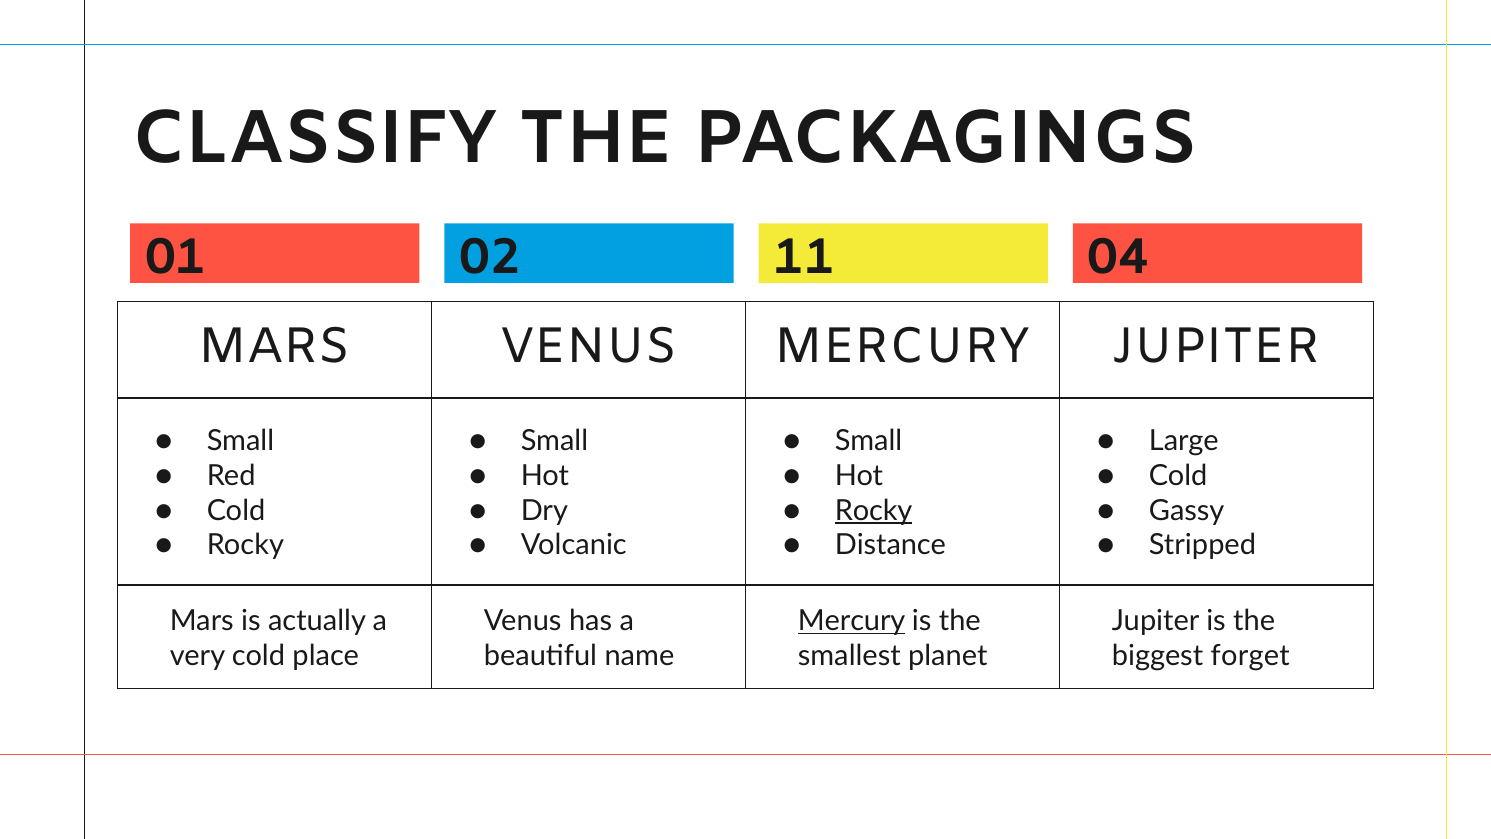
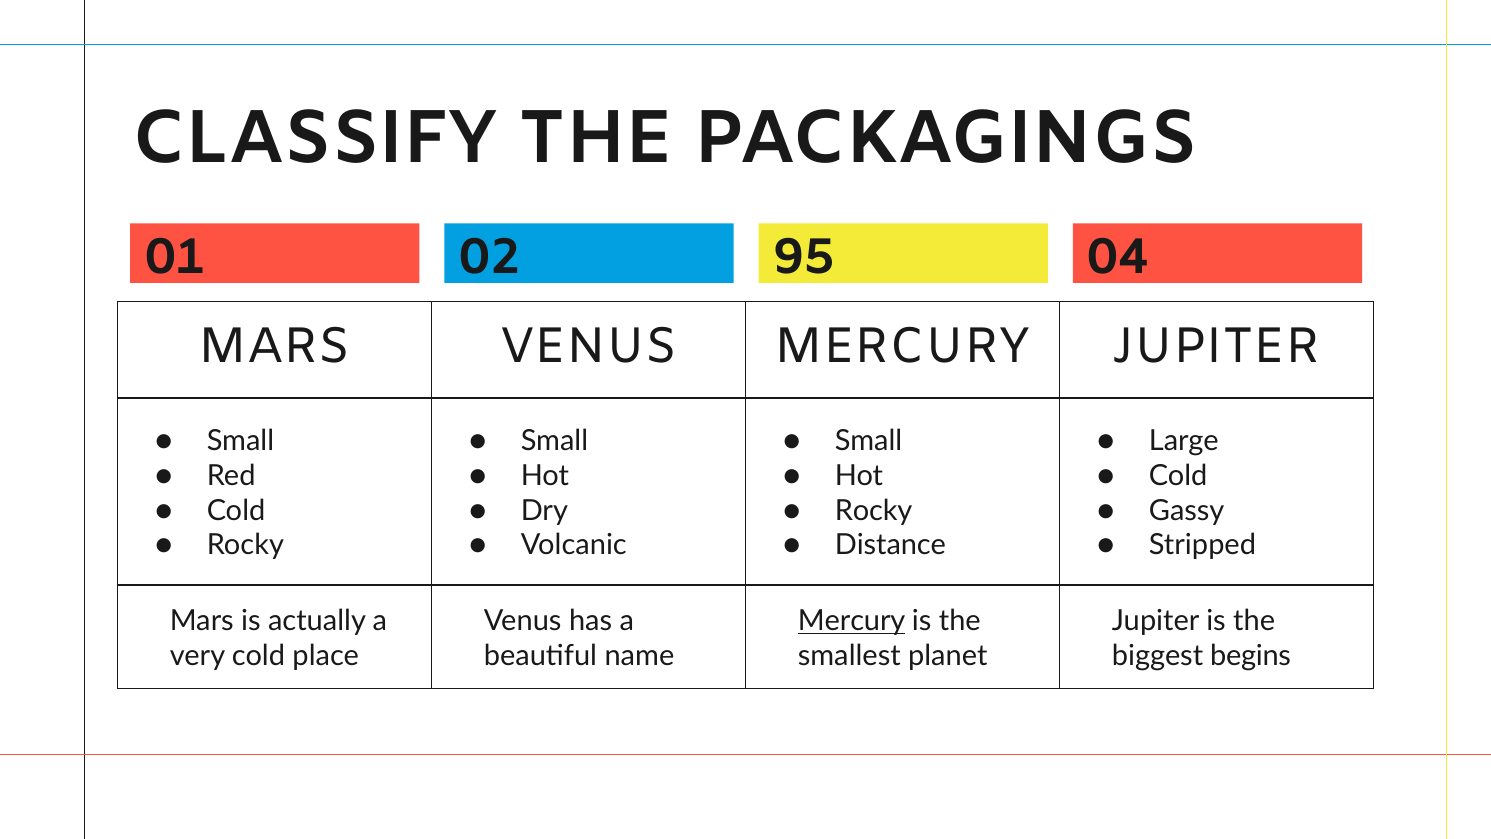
11: 11 -> 95
Rocky at (874, 510) underline: present -> none
forget: forget -> begins
